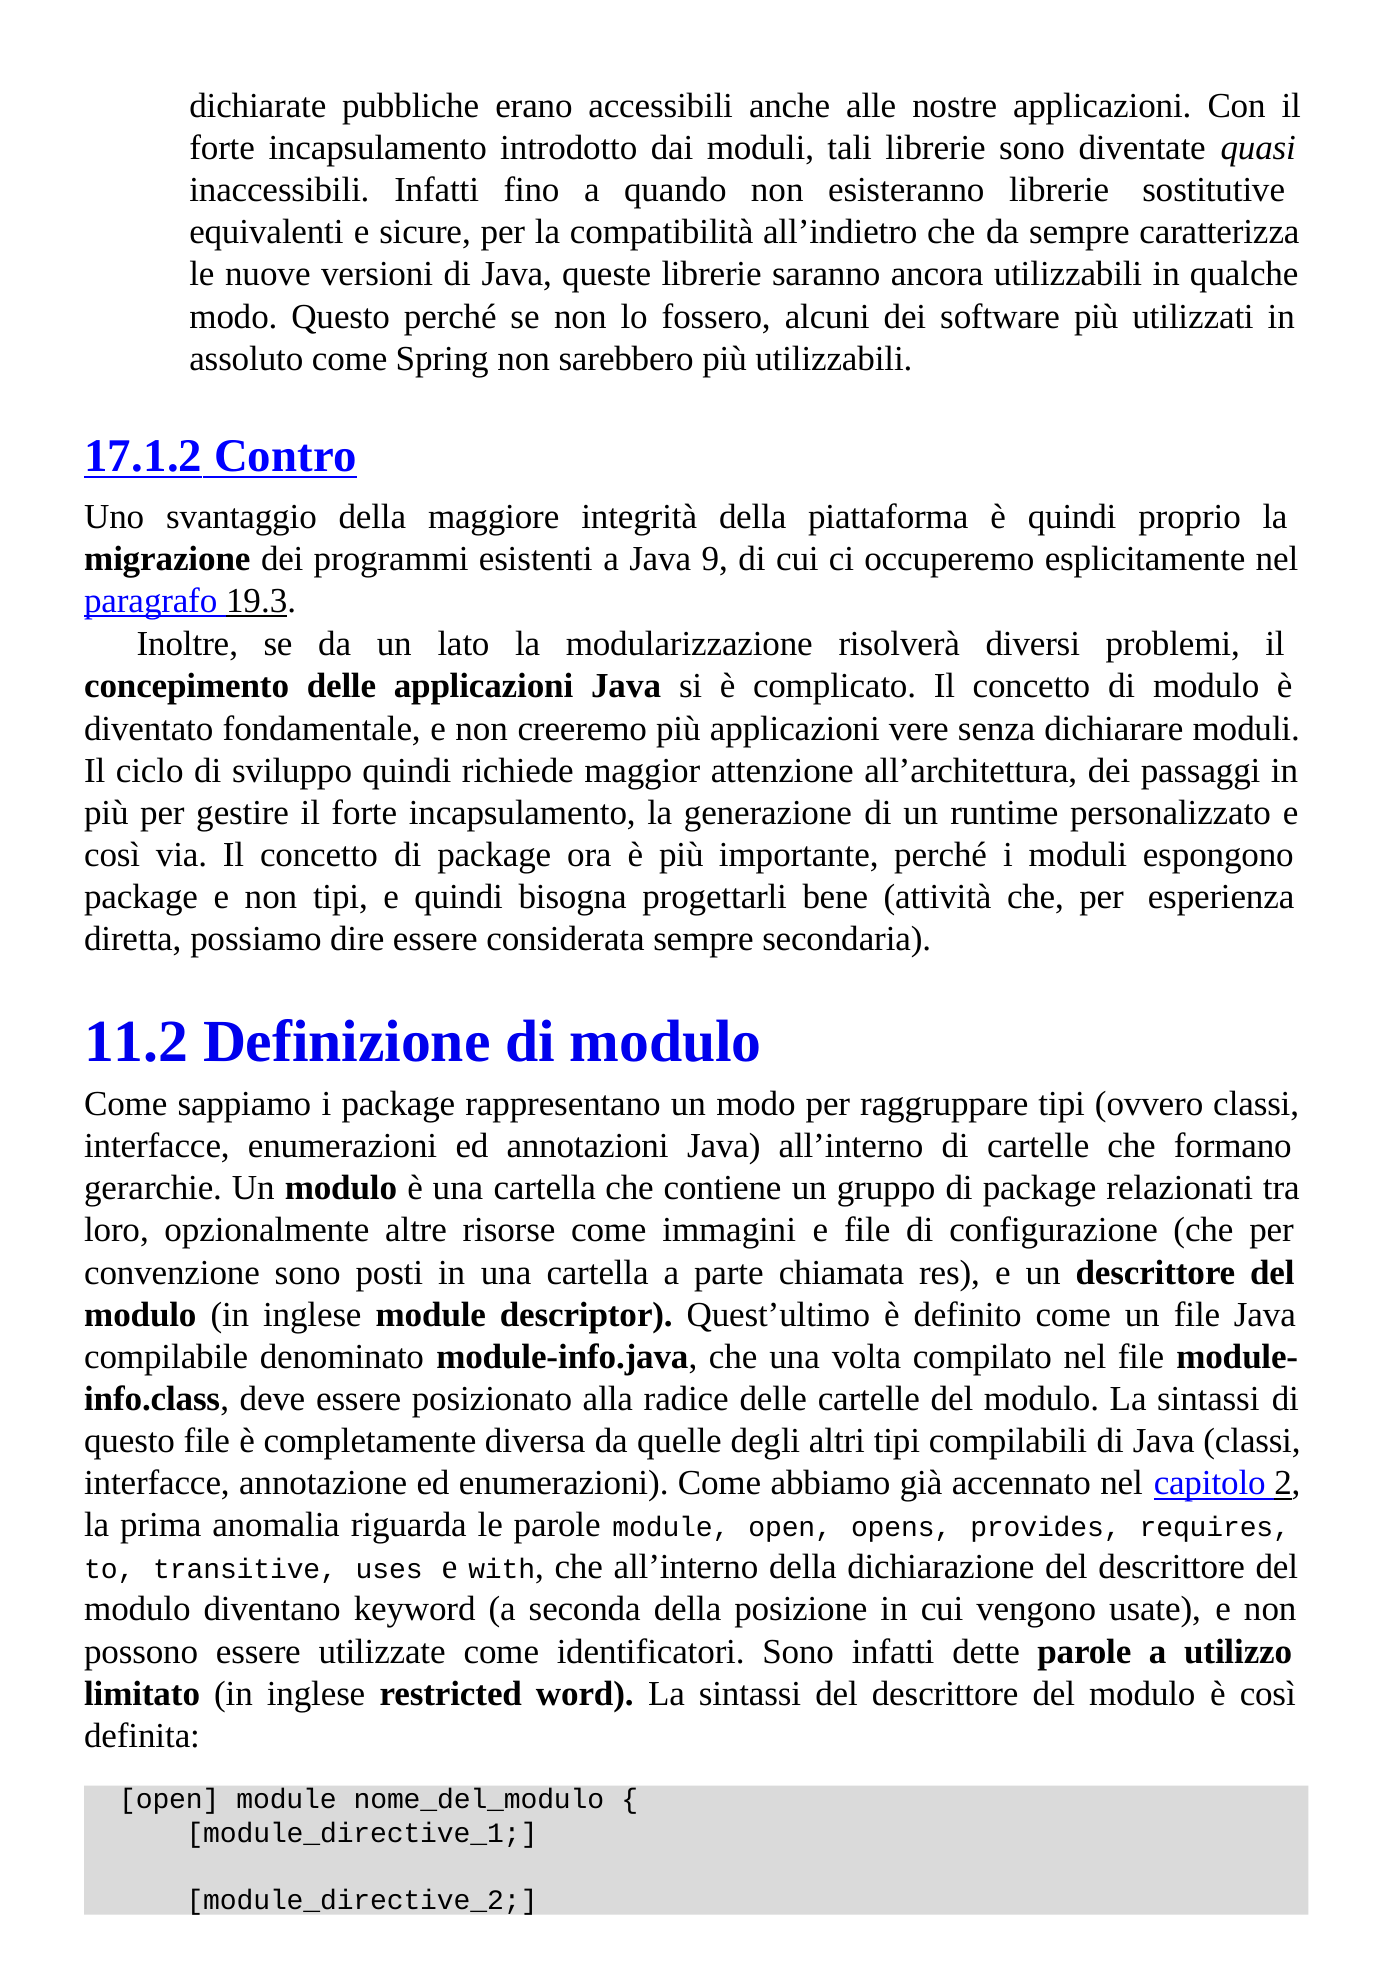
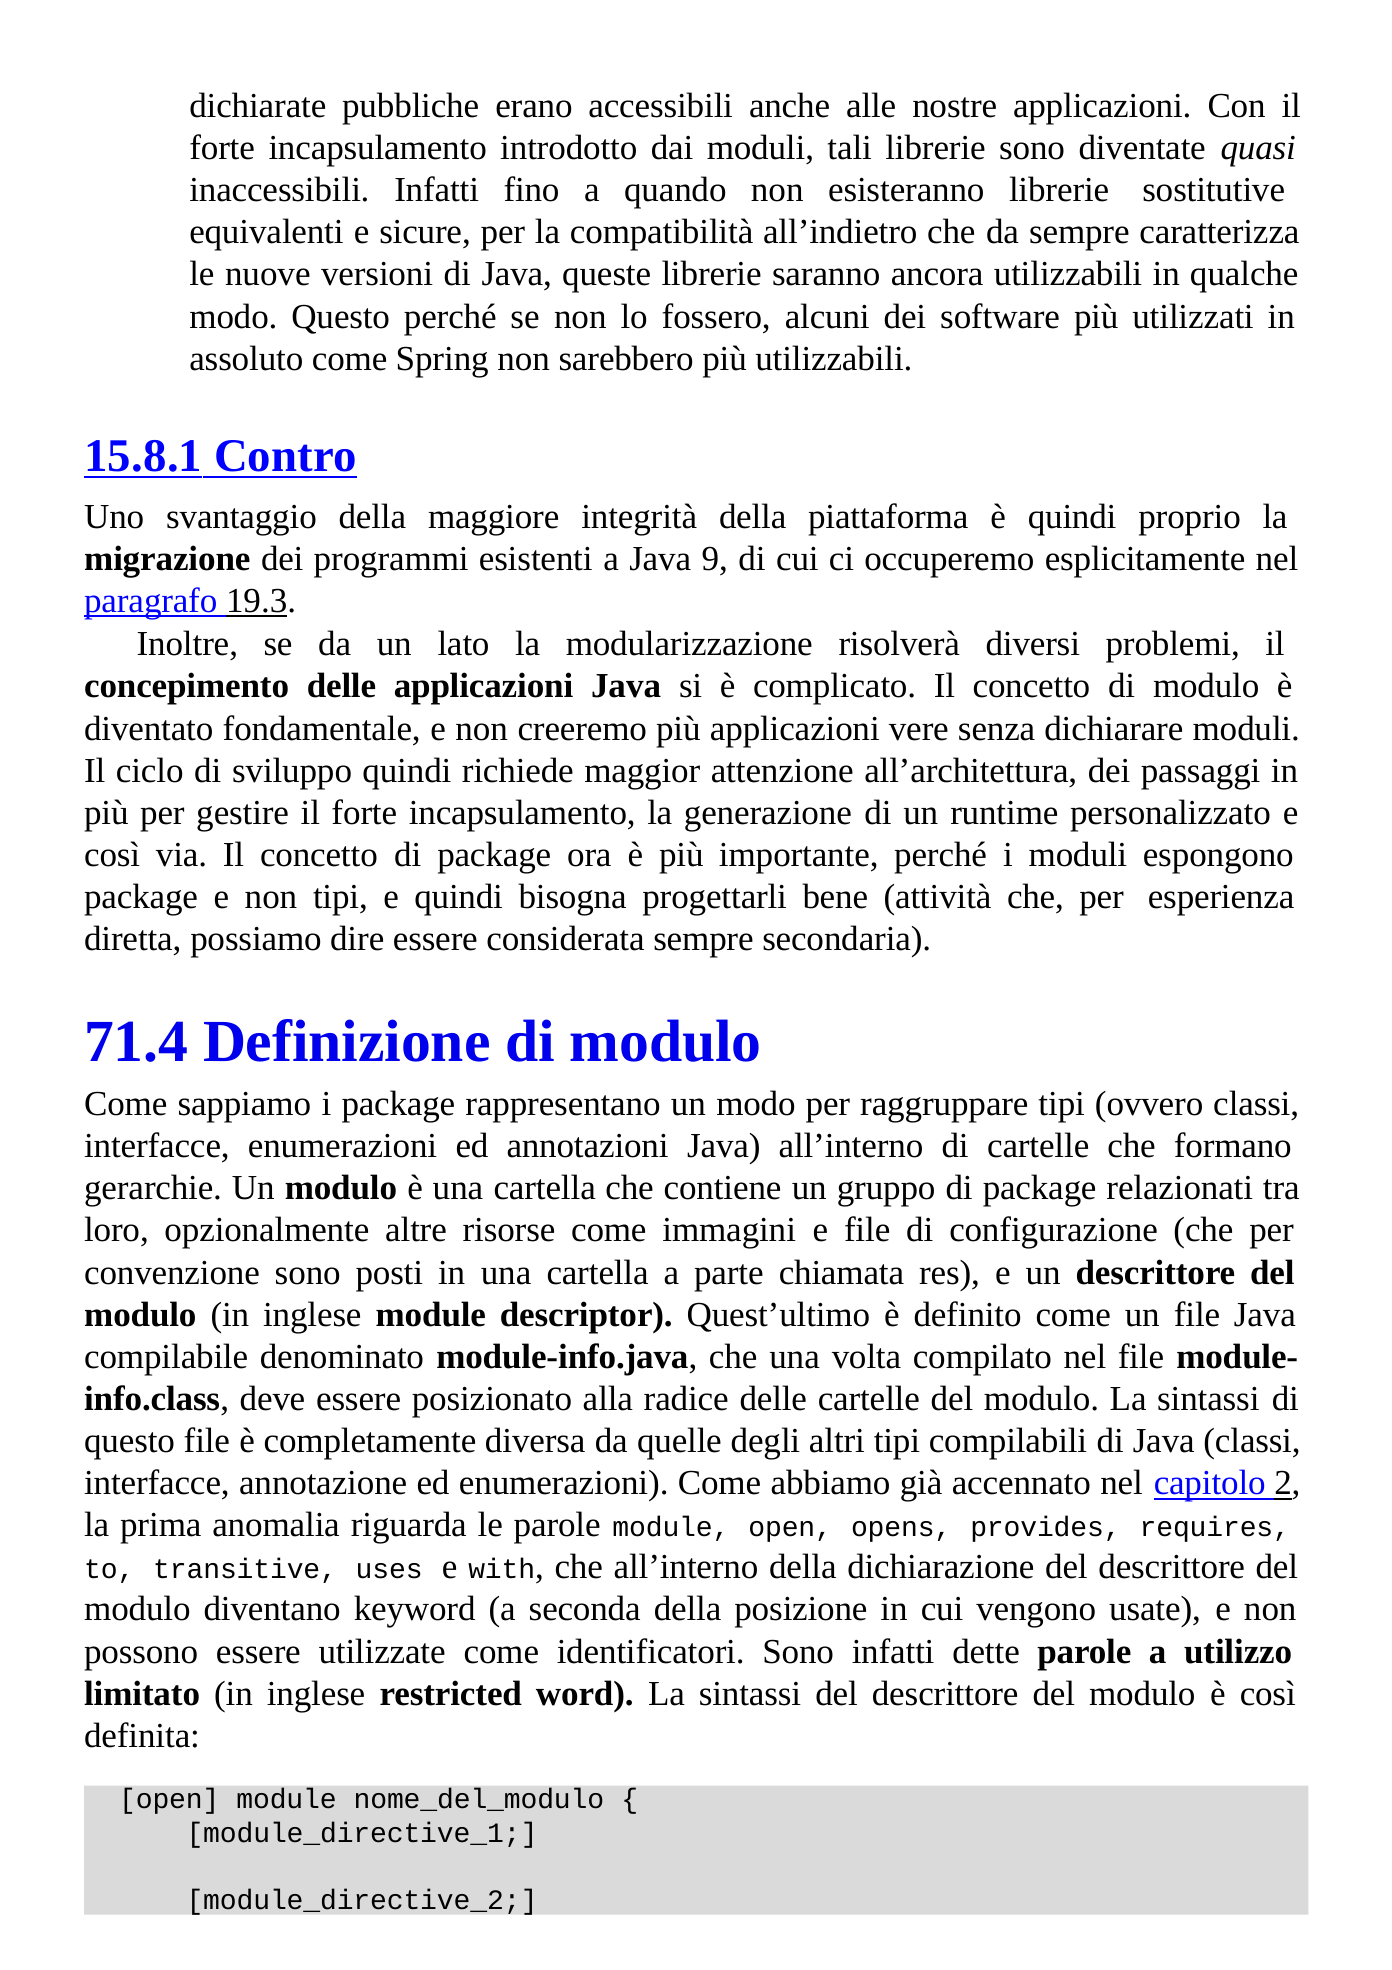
17.1.2: 17.1.2 -> 15.8.1
11.2: 11.2 -> 71.4
